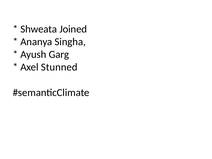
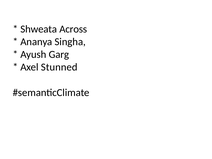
Joined: Joined -> Across
